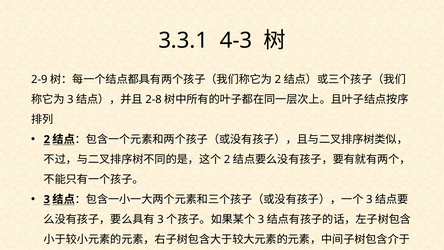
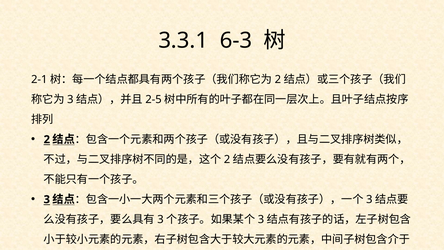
4-3: 4-3 -> 6-3
2-9: 2-9 -> 2-1
2-8: 2-8 -> 2-5
